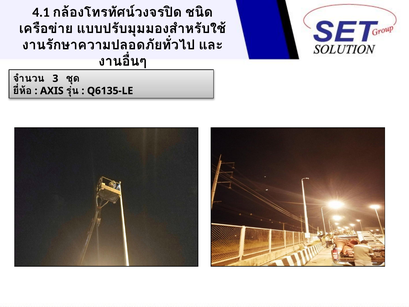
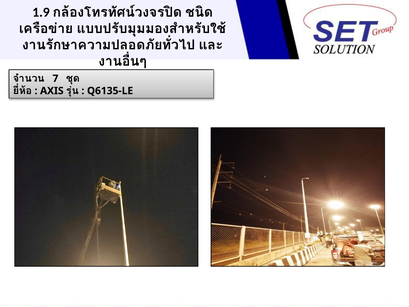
4.1: 4.1 -> 1.9
3: 3 -> 7
